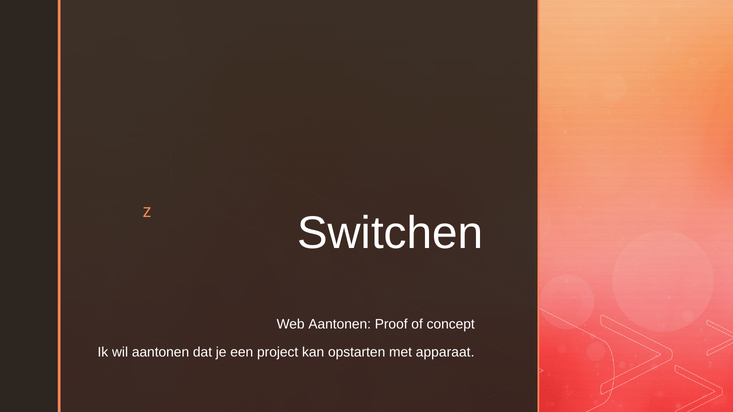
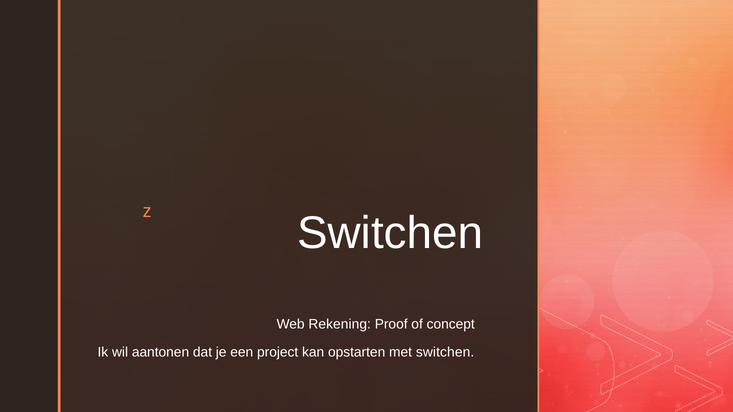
Web Aantonen: Aantonen -> Rekening
met apparaat: apparaat -> switchen
